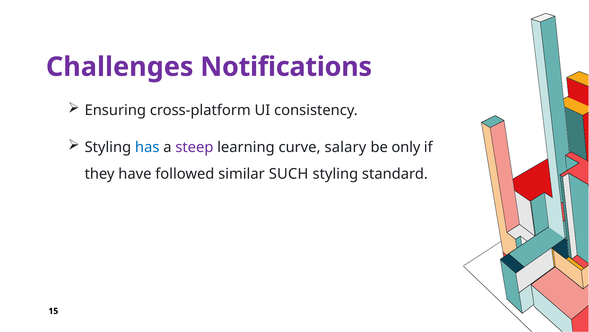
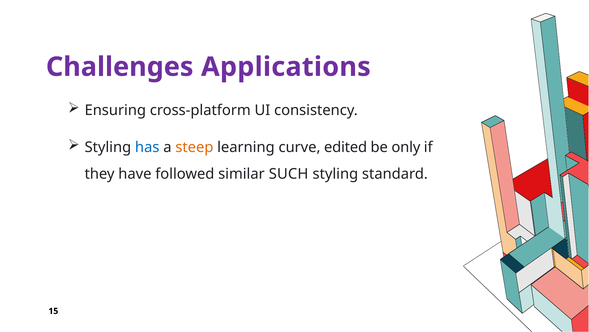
Notifications: Notifications -> Applications
steep colour: purple -> orange
salary: salary -> edited
